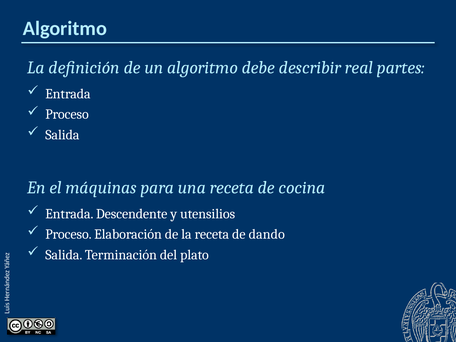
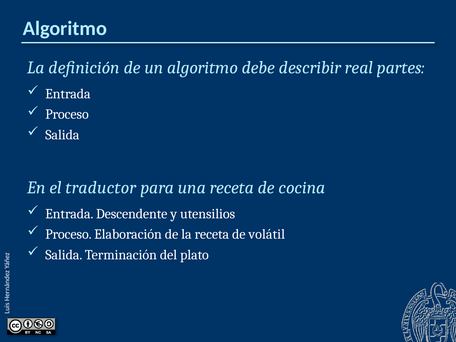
máquinas: máquinas -> traductor
dando: dando -> volátil
